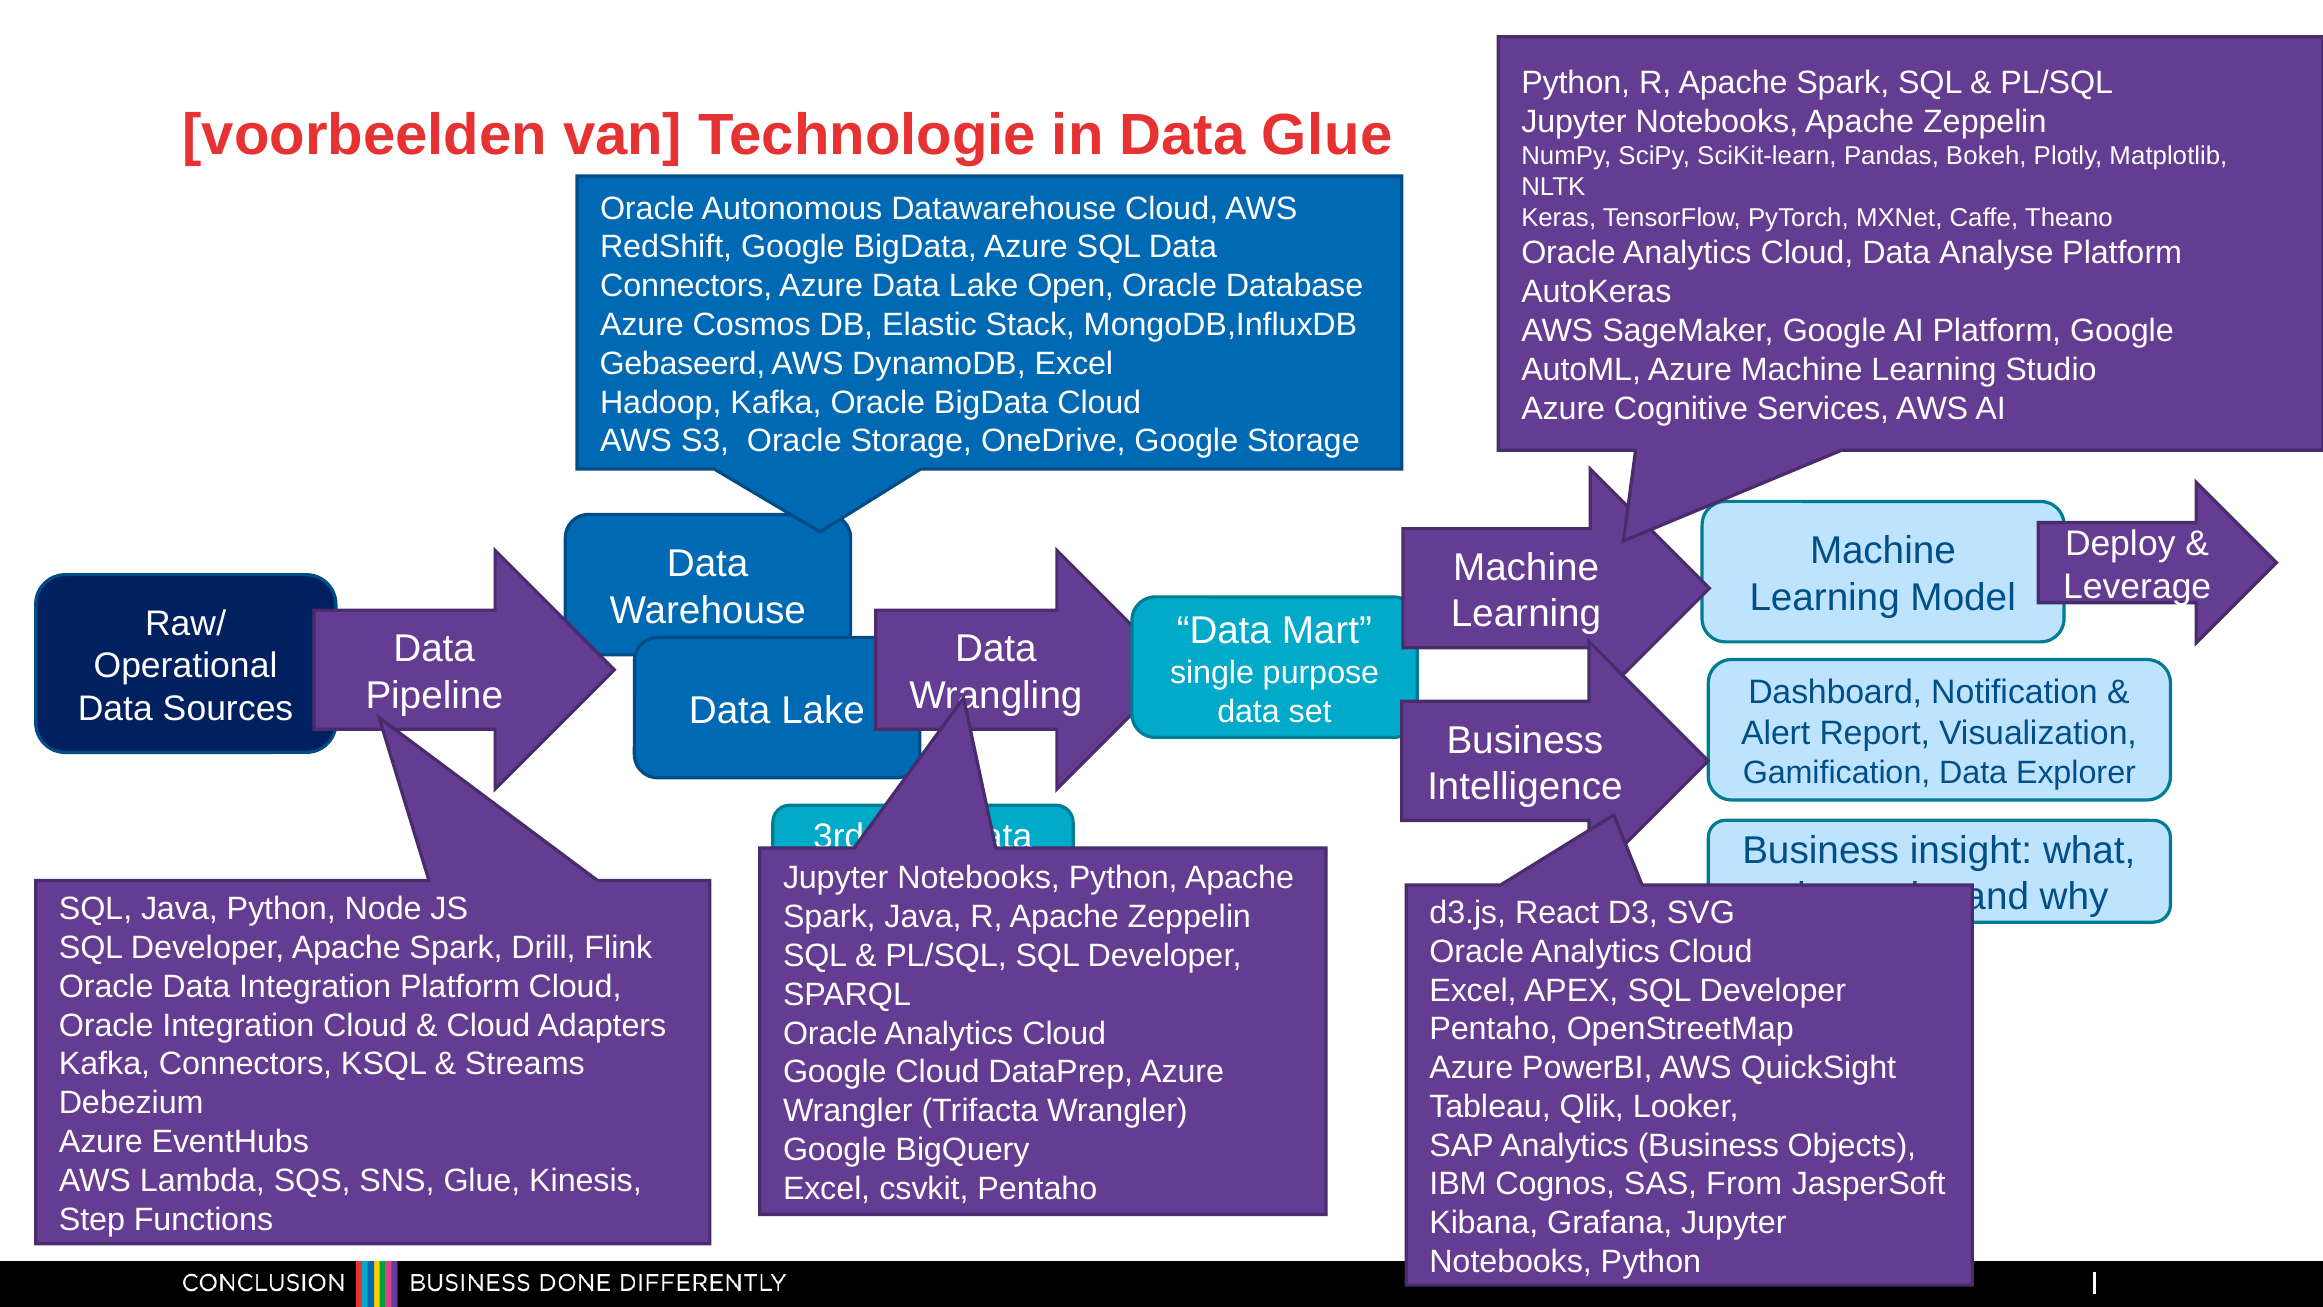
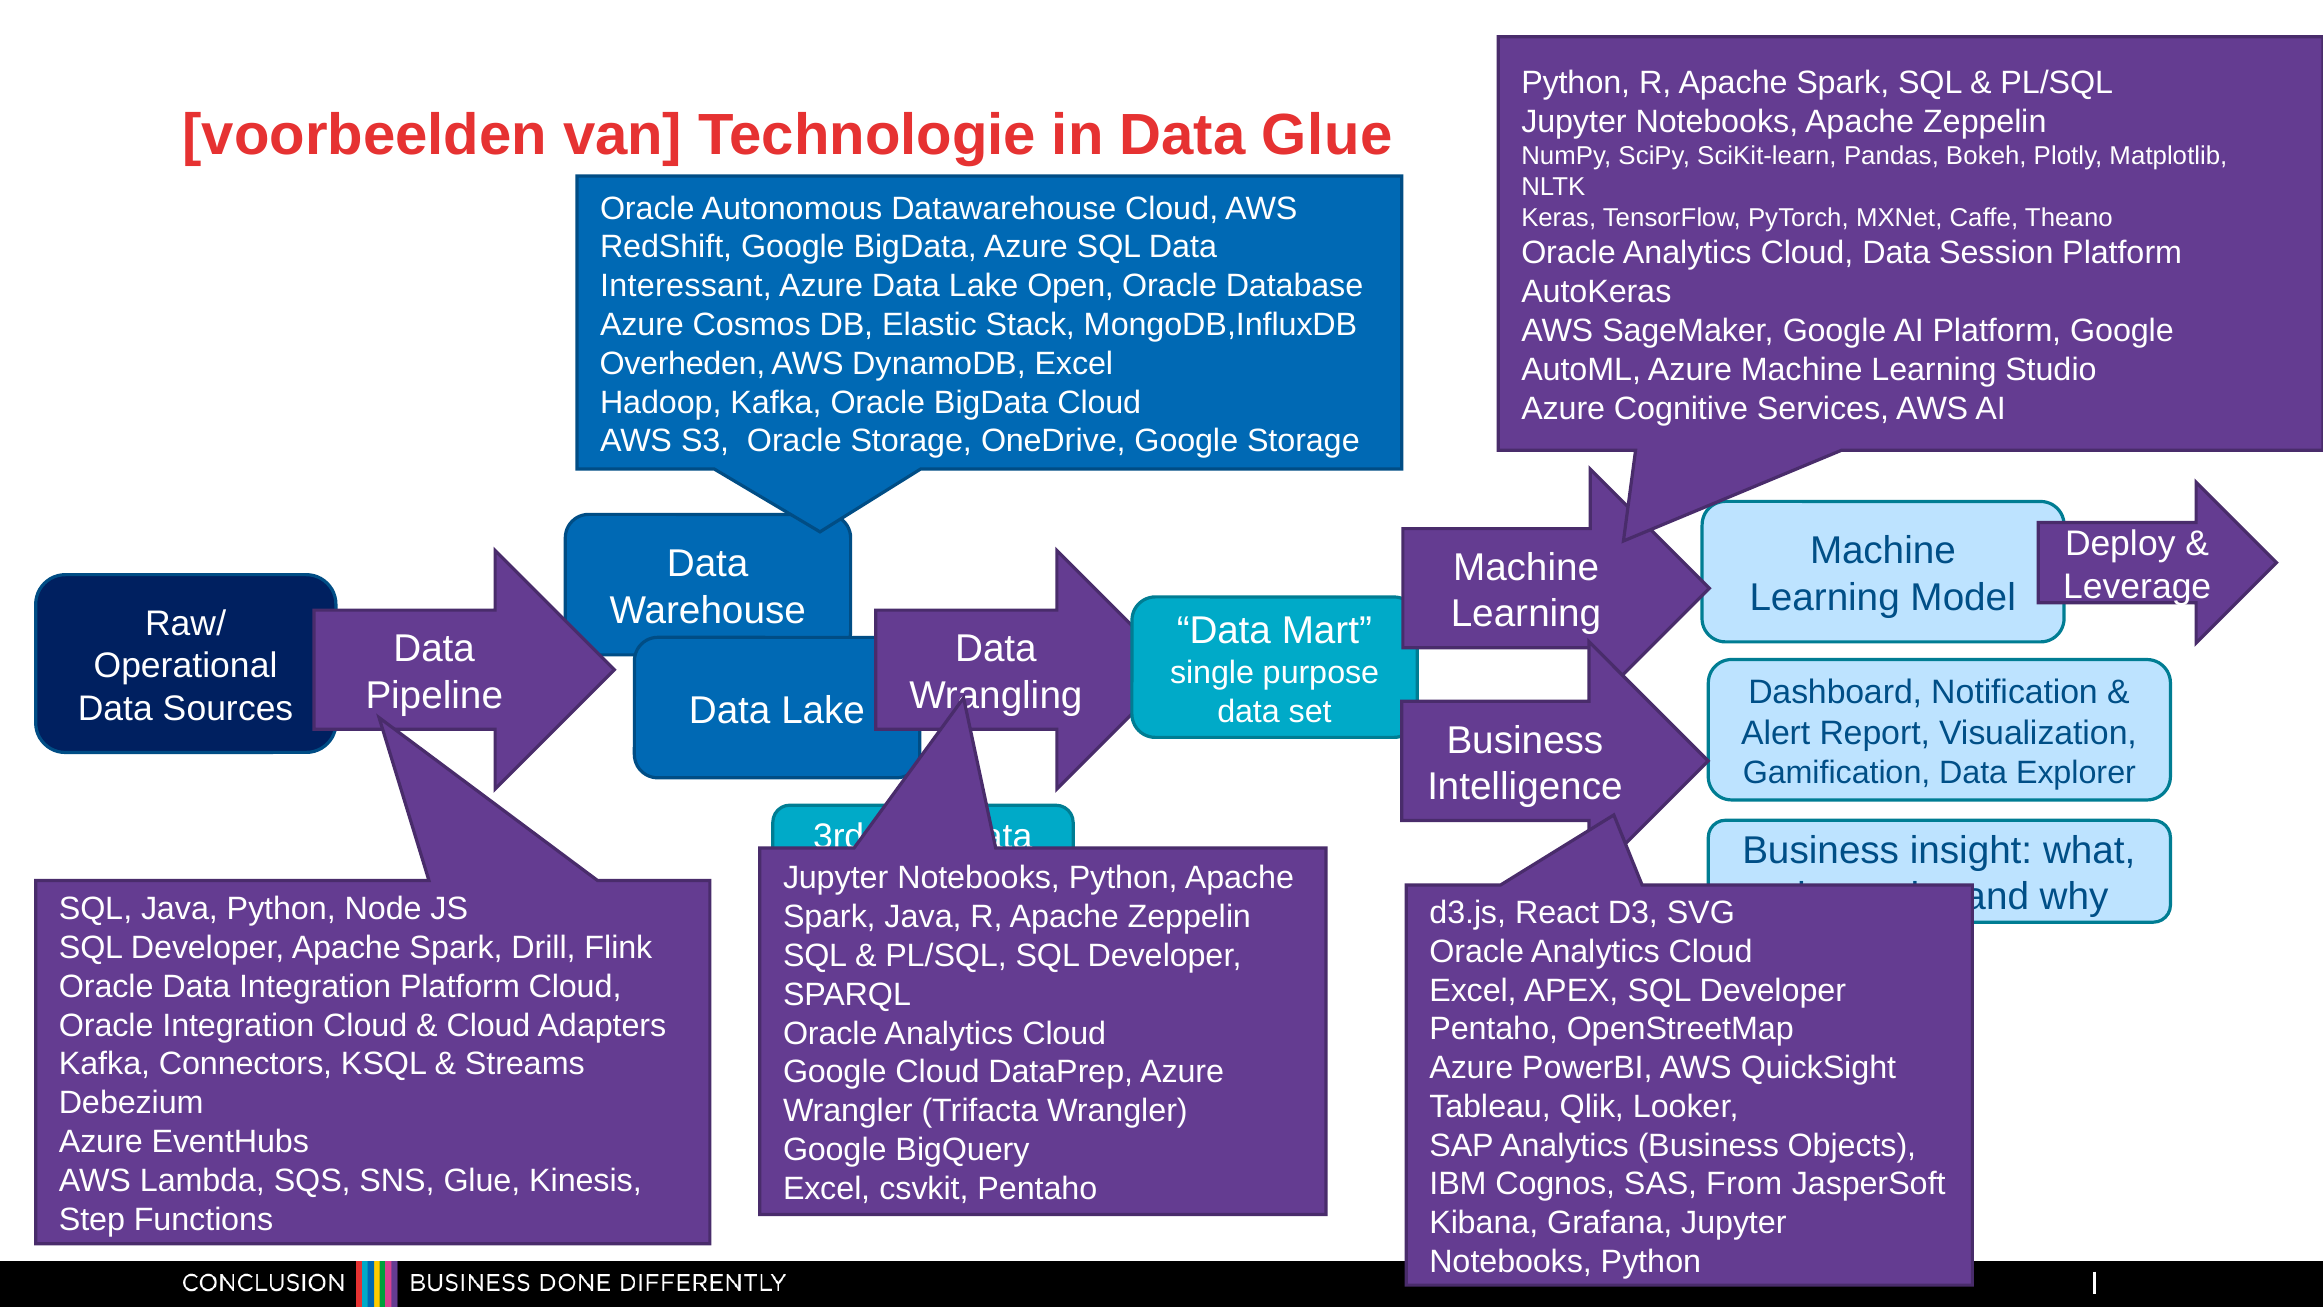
Data Analyse: Analyse -> Session
Connectors at (686, 286): Connectors -> Interessant
Gebaseerd: Gebaseerd -> Overheden
